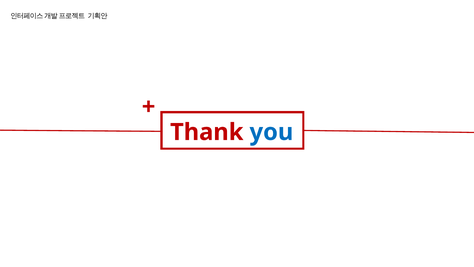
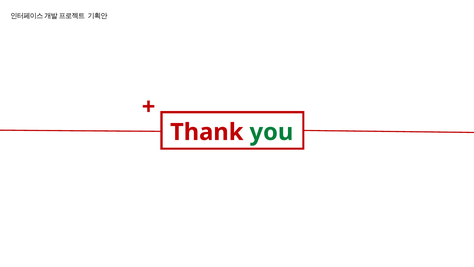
you colour: blue -> green
